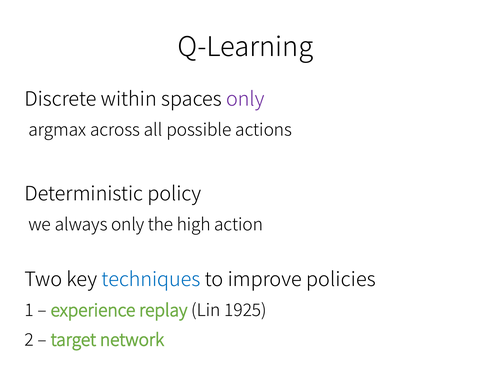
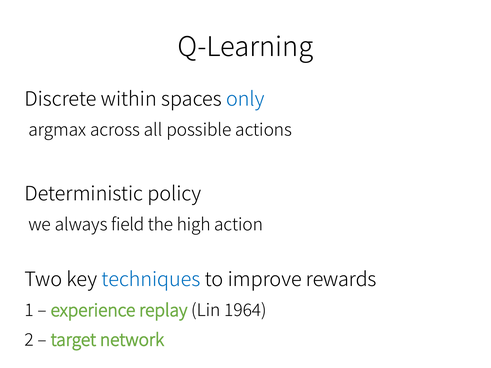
only at (245, 99) colour: purple -> blue
always only: only -> field
policies: policies -> rewards
1925: 1925 -> 1964
